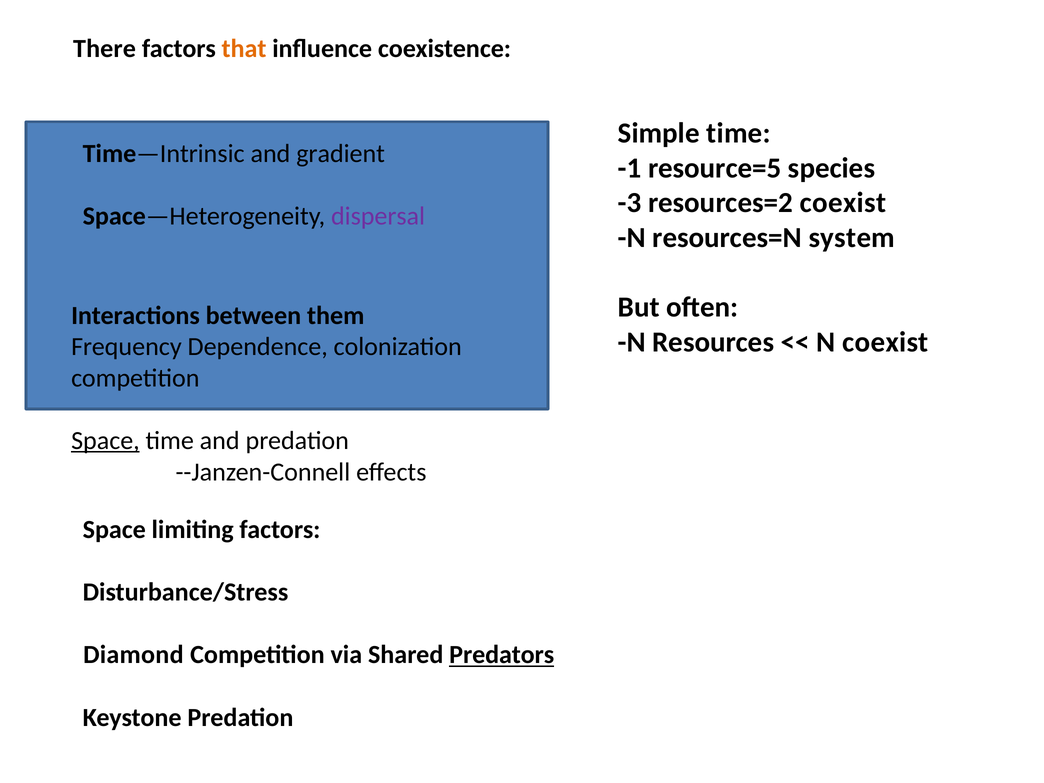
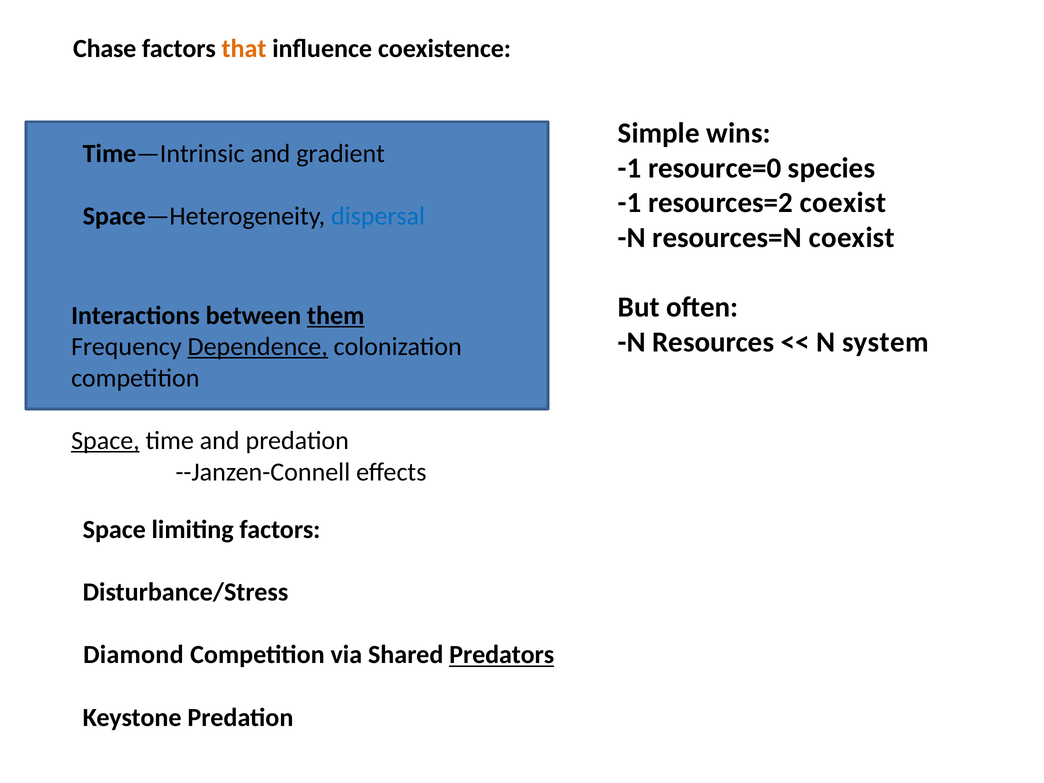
There: There -> Chase
Simple time: time -> wins
resource=5: resource=5 -> resource=0
-3 at (630, 203): -3 -> -1
dispersal colour: purple -> blue
resources=N system: system -> coexist
them underline: none -> present
N coexist: coexist -> system
Dependence underline: none -> present
